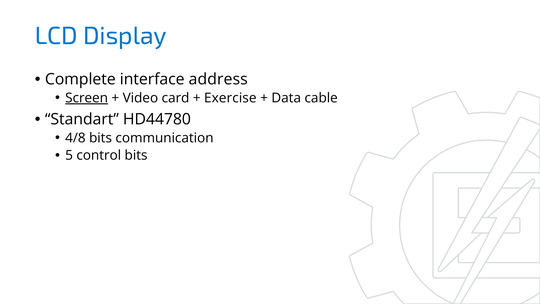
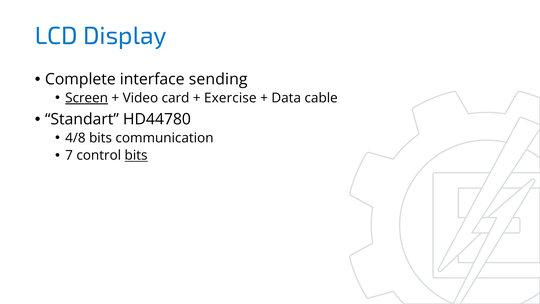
address: address -> sending
5: 5 -> 7
bits at (136, 155) underline: none -> present
